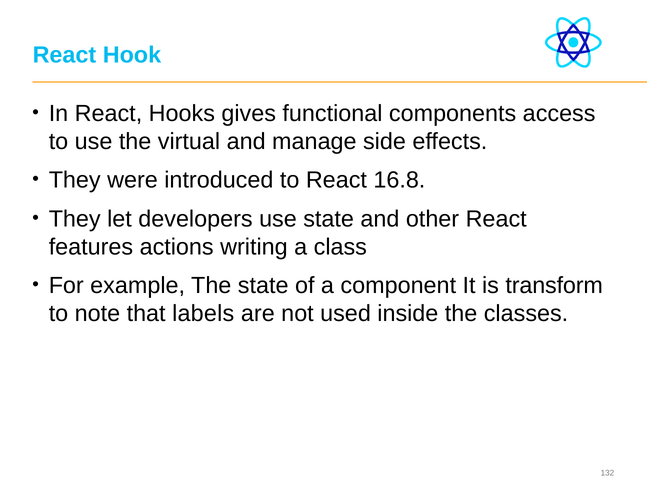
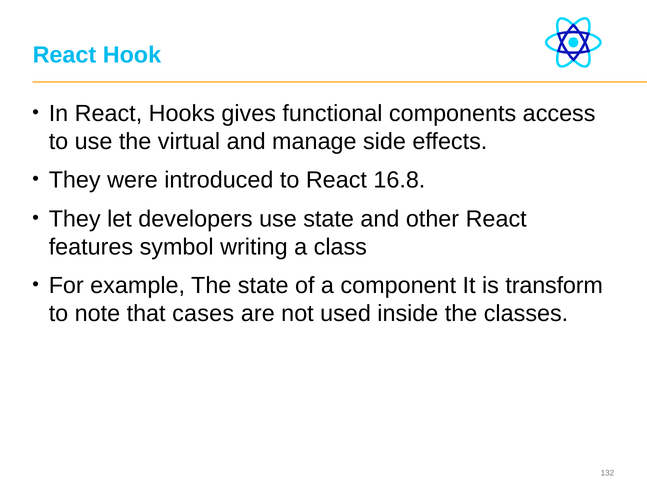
actions: actions -> symbol
labels: labels -> cases
